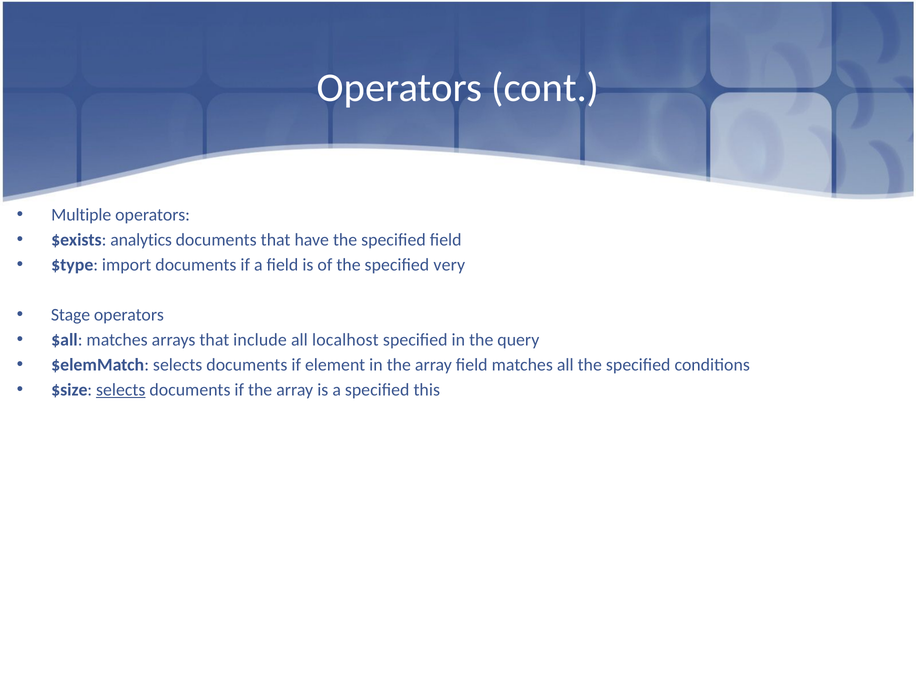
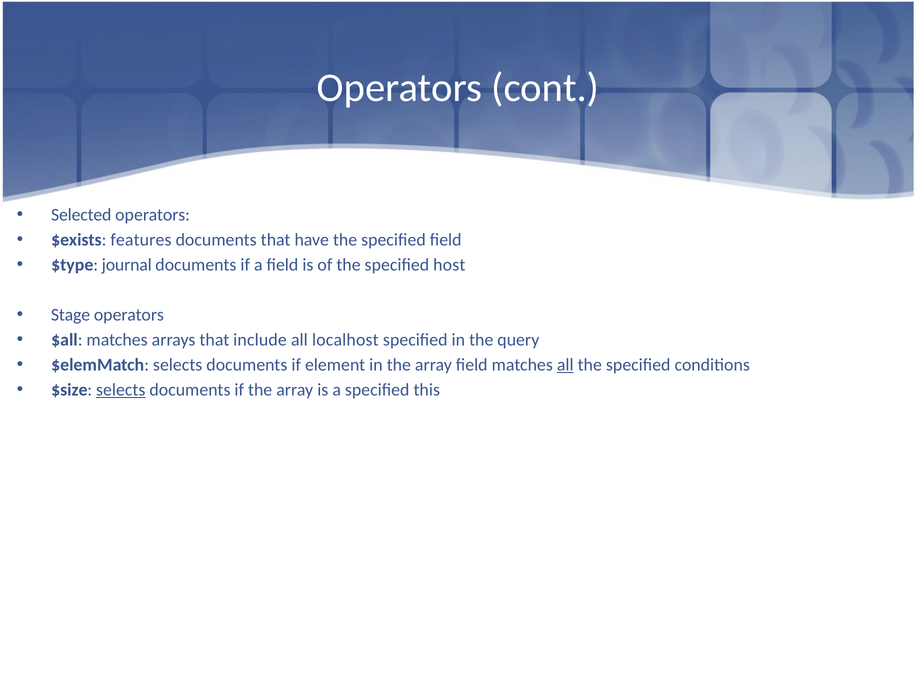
Multiple: Multiple -> Selected
analytics: analytics -> features
import: import -> journal
very: very -> host
all at (565, 365) underline: none -> present
